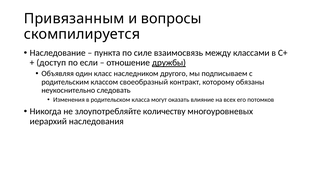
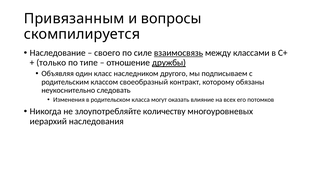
пункта: пункта -> своего
взаимосвязь underline: none -> present
доступ: доступ -> только
если: если -> типе
